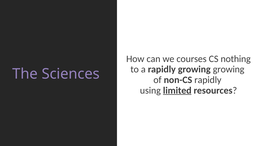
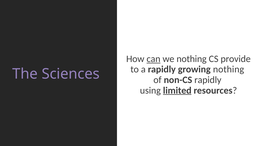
can underline: none -> present
we courses: courses -> nothing
nothing: nothing -> provide
growing growing: growing -> nothing
